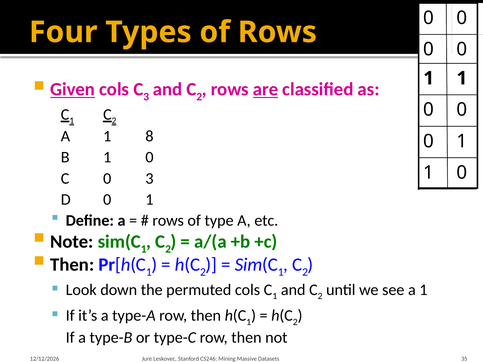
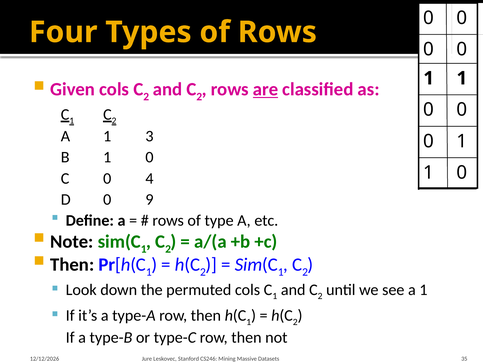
Given underline: present -> none
cols C 3: 3 -> 2
8: 8 -> 3
0 3: 3 -> 4
D 0 1: 1 -> 9
